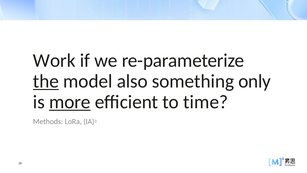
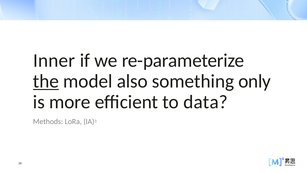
Work: Work -> Inner
more underline: present -> none
time: time -> data
